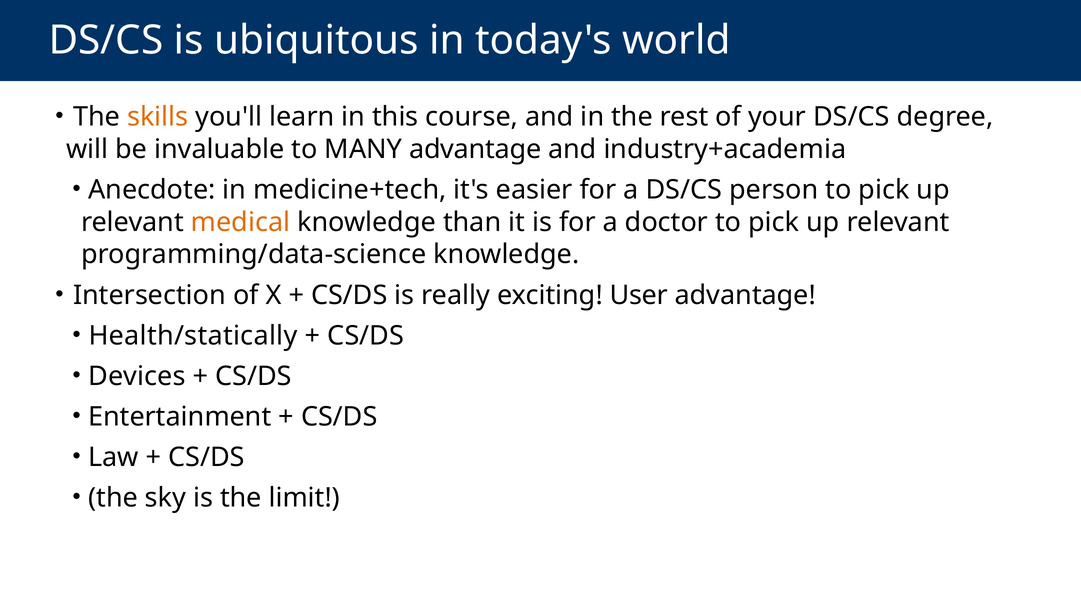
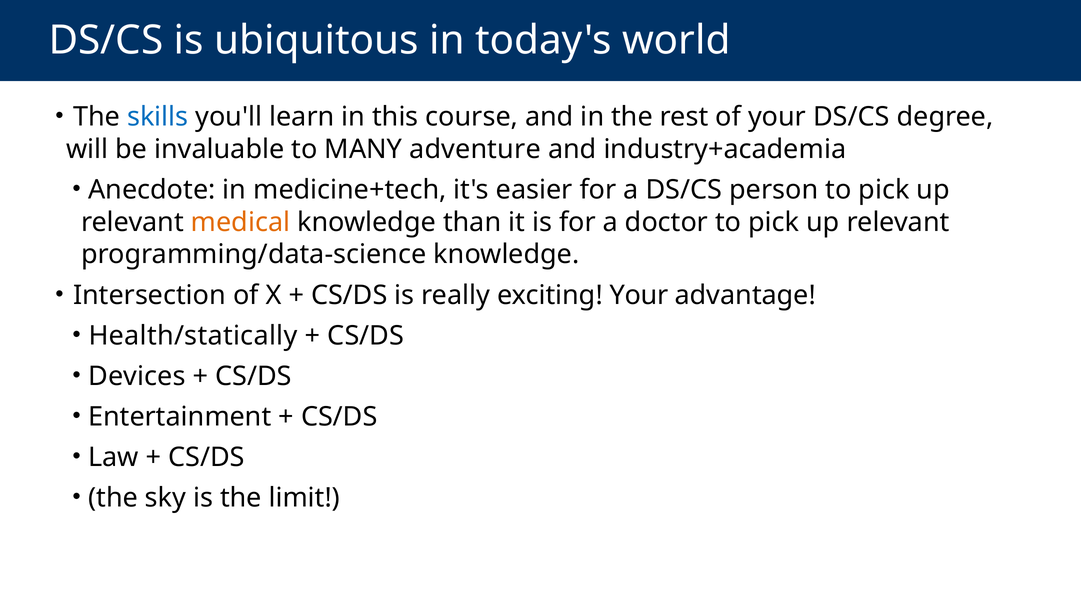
skills colour: orange -> blue
MANY advantage: advantage -> adventure
exciting User: User -> Your
